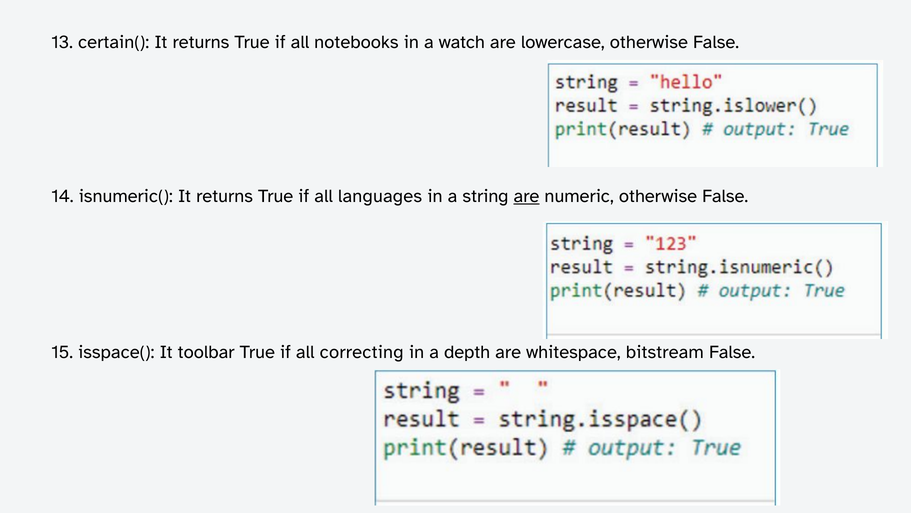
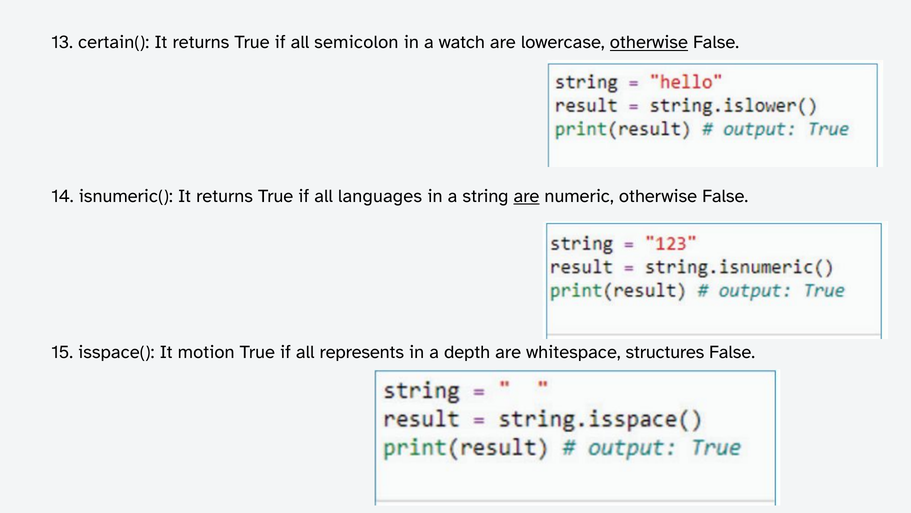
notebooks: notebooks -> semicolon
otherwise at (649, 42) underline: none -> present
toolbar: toolbar -> motion
correcting: correcting -> represents
bitstream: bitstream -> structures
